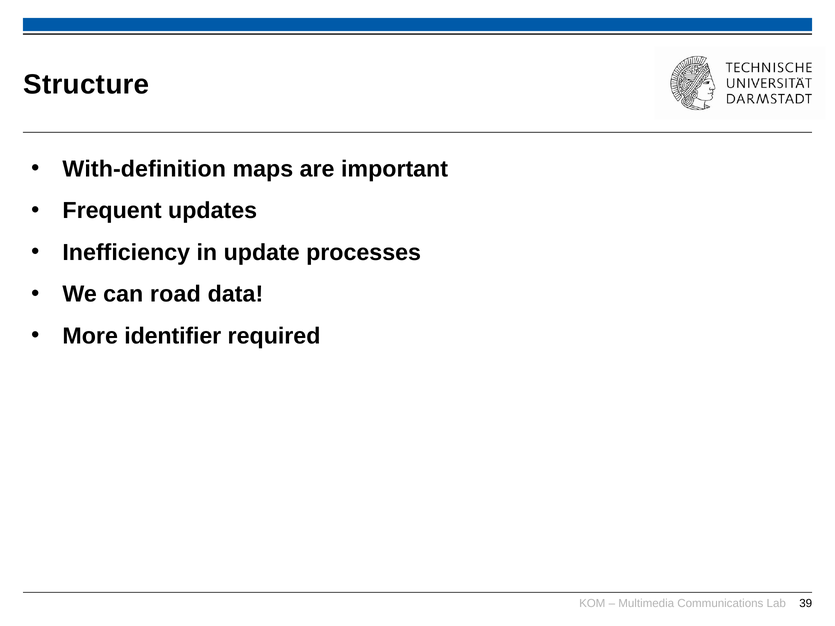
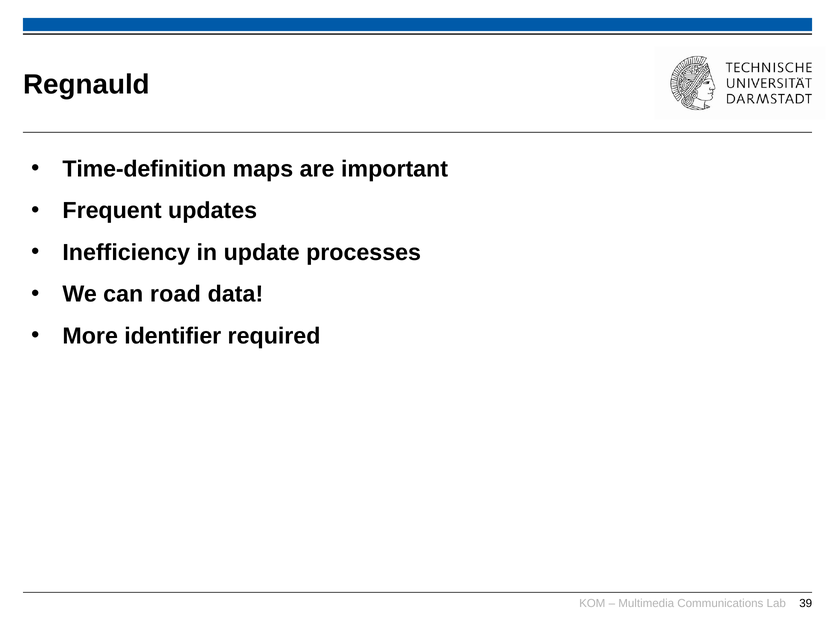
Structure: Structure -> Regnauld
With-definition: With-definition -> Time-definition
